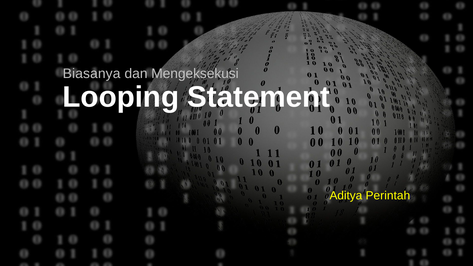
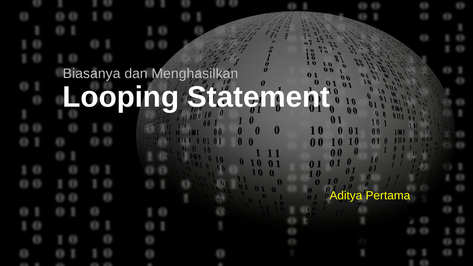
Mengeksekusi: Mengeksekusi -> Menghasilkan
Perintah: Perintah -> Pertama
